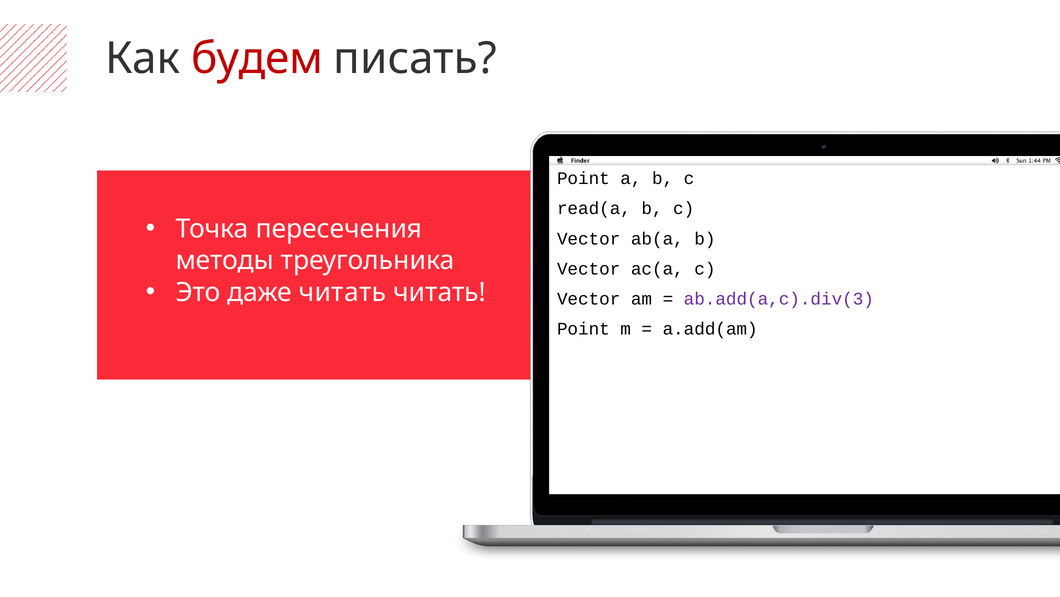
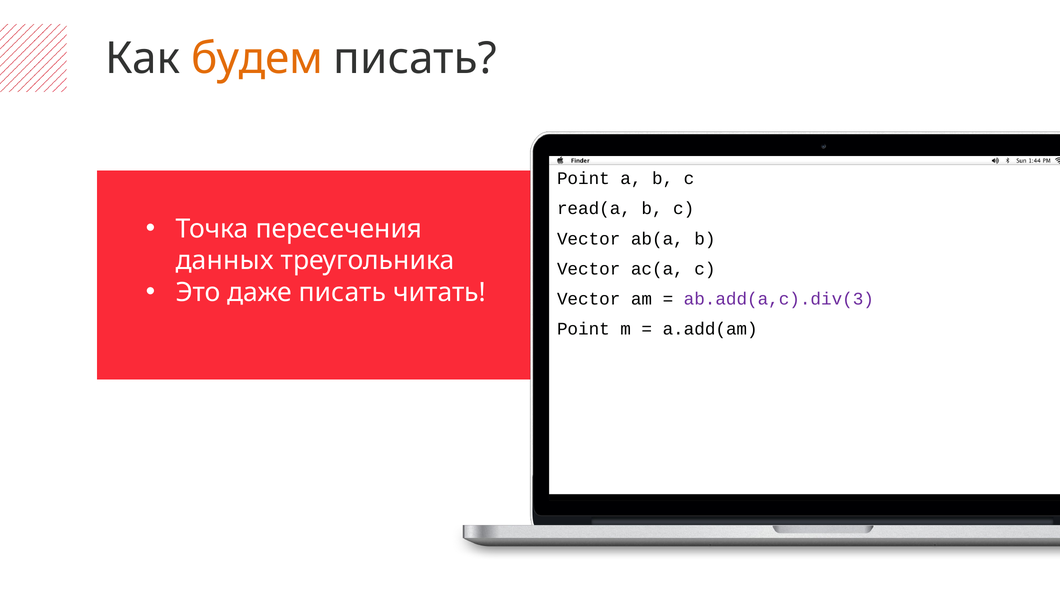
будем colour: red -> orange
методы: методы -> данных
даже читать: читать -> писать
